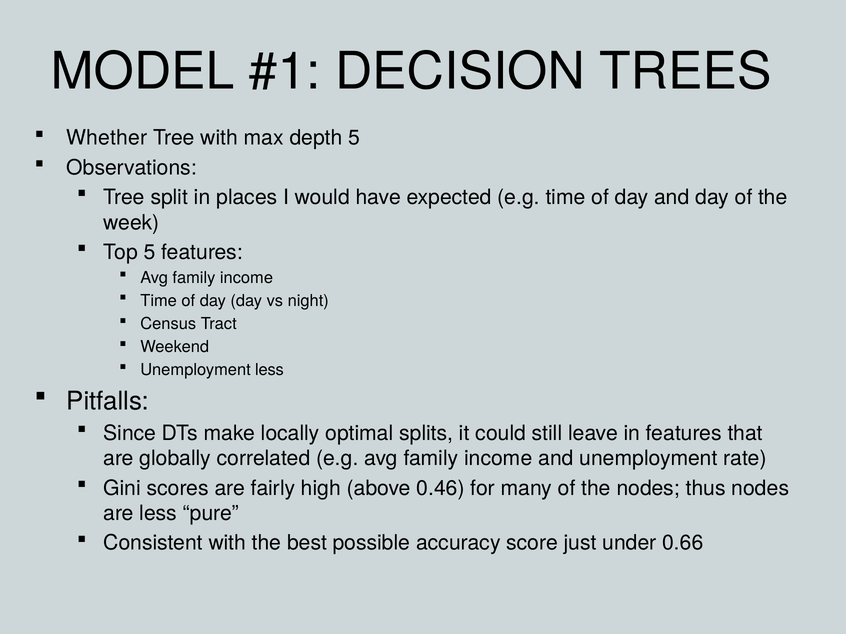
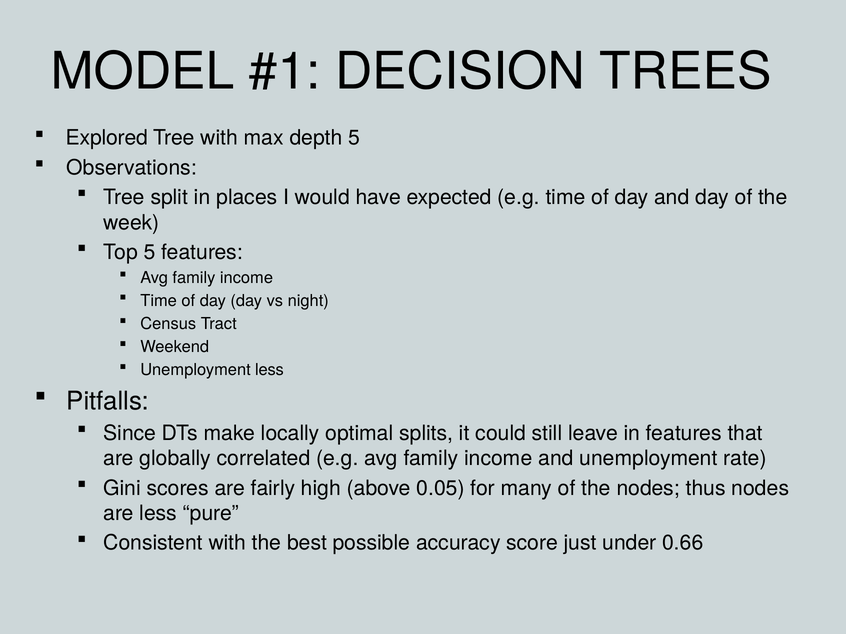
Whether: Whether -> Explored
0.46: 0.46 -> 0.05
